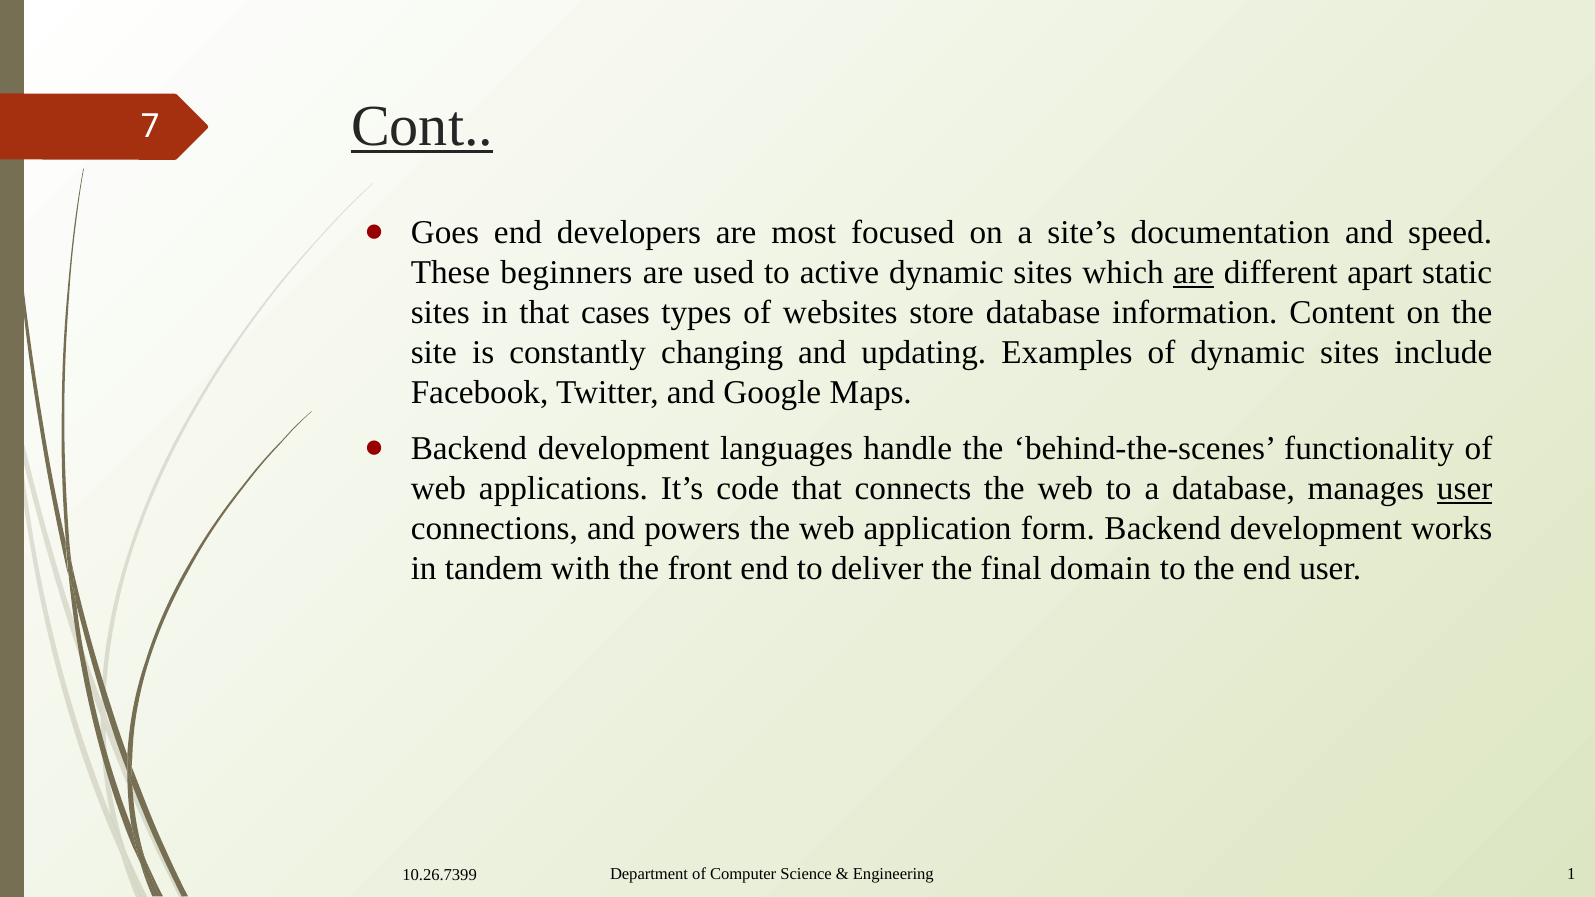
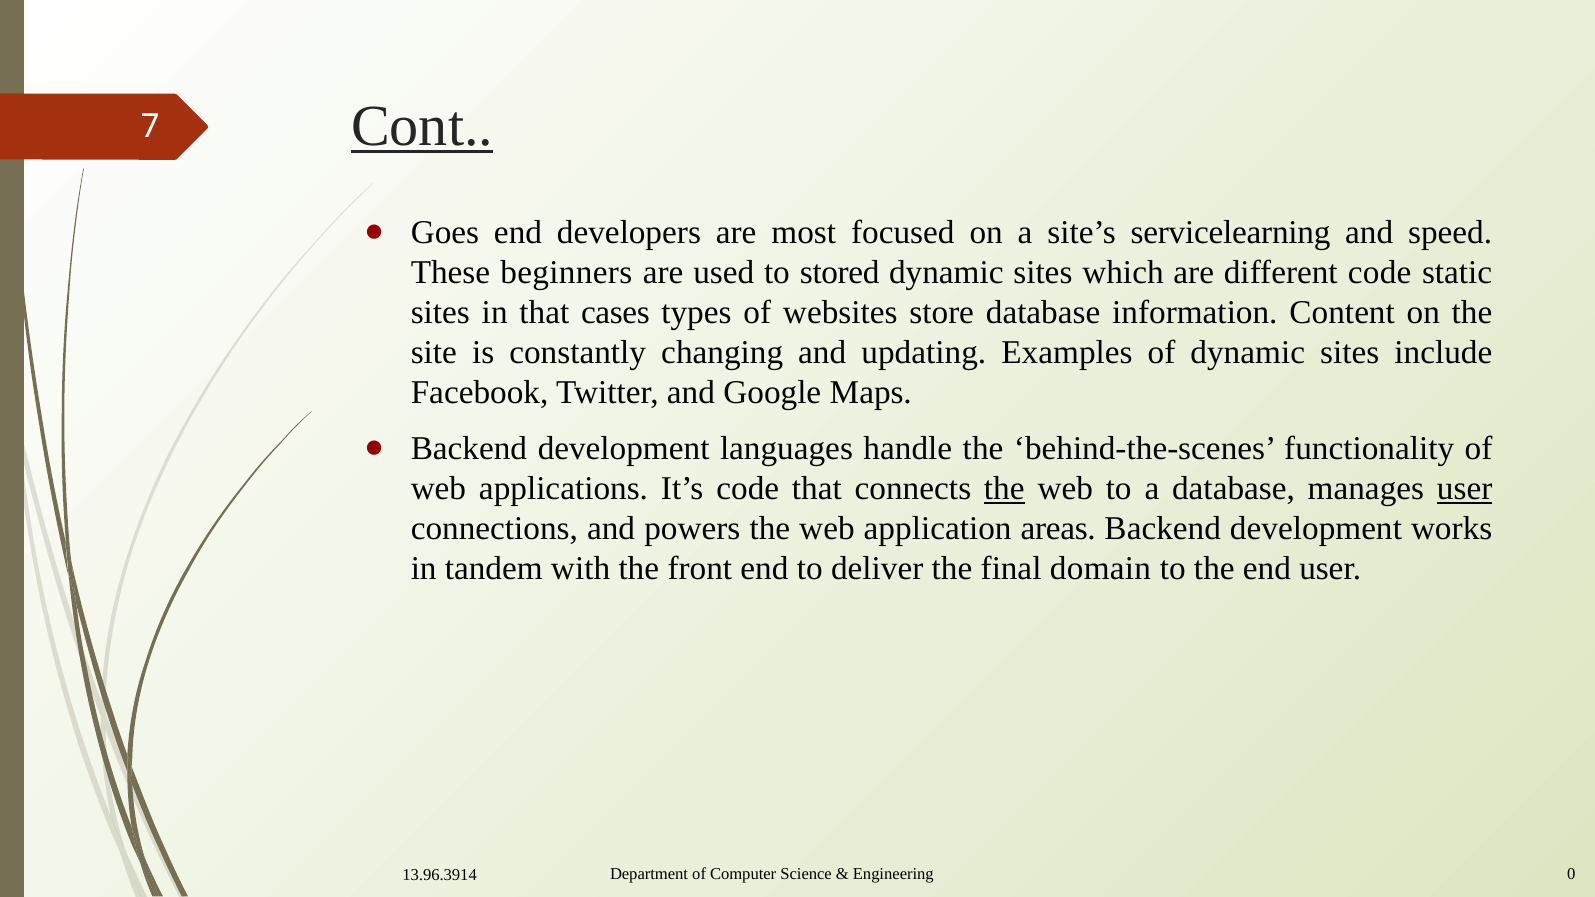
documentation: documentation -> servicelearning
active: active -> stored
are at (1194, 273) underline: present -> none
different apart: apart -> code
the at (1004, 489) underline: none -> present
form: form -> areas
1: 1 -> 0
10.26.7399: 10.26.7399 -> 13.96.3914
